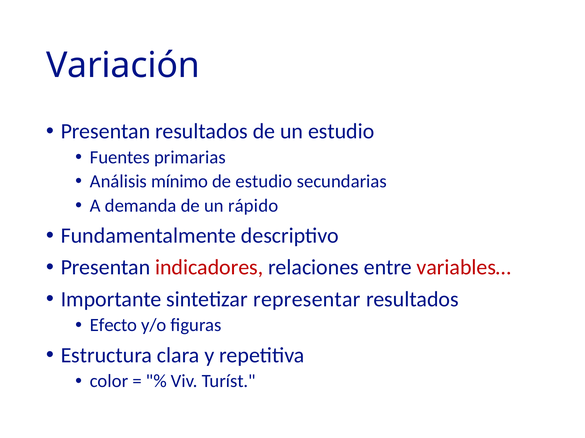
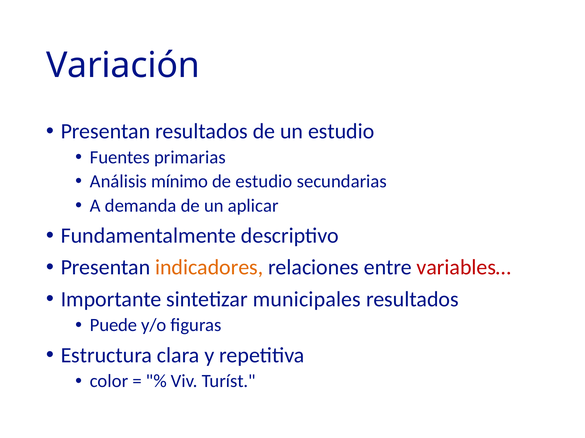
rápido: rápido -> aplicar
indicadores colour: red -> orange
representar: representar -> municipales
Efecto: Efecto -> Puede
